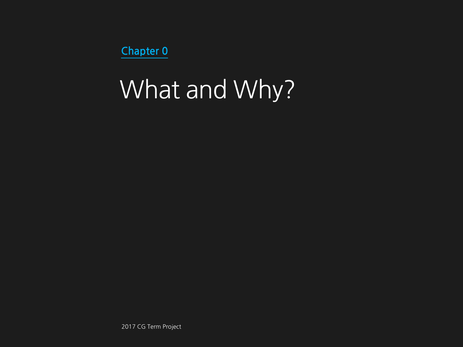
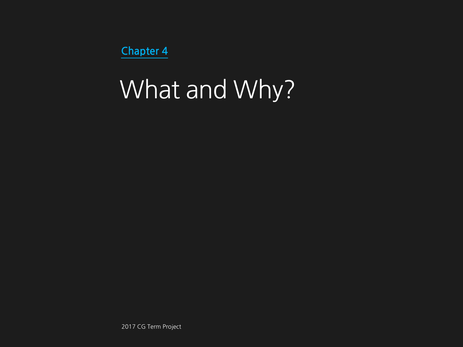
0: 0 -> 4
